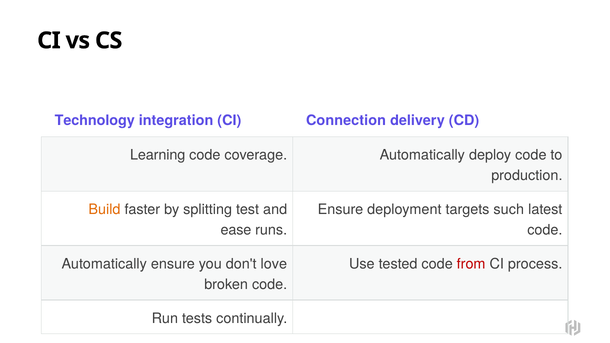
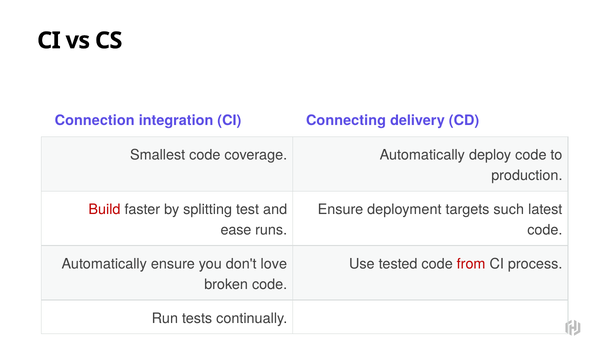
Technology: Technology -> Connection
Connection: Connection -> Connecting
Learning: Learning -> Smallest
Build colour: orange -> red
